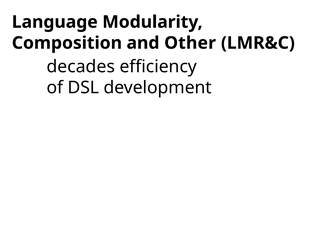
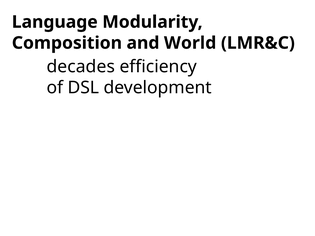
Other: Other -> World
